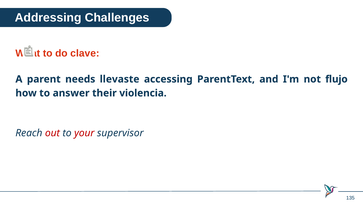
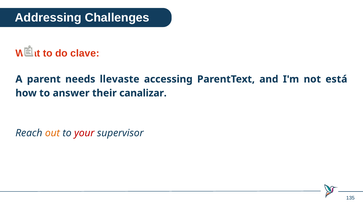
flujo: flujo -> está
violencia: violencia -> canalizar
out colour: red -> orange
